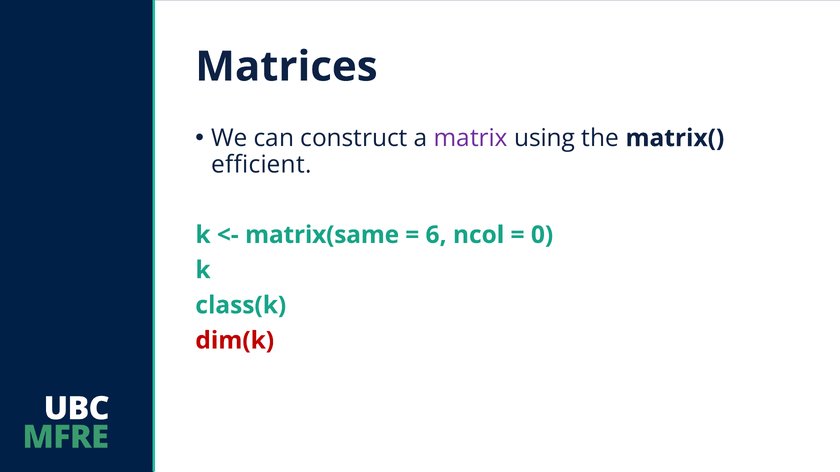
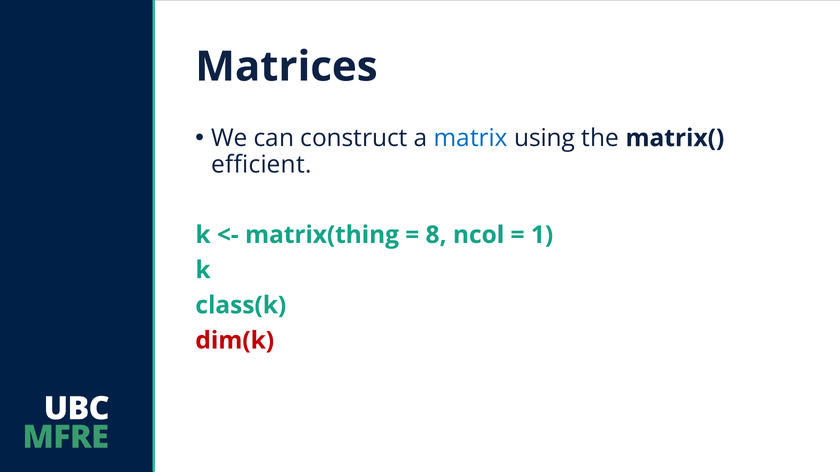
matrix colour: purple -> blue
matrix(same: matrix(same -> matrix(thing
6: 6 -> 8
0: 0 -> 1
